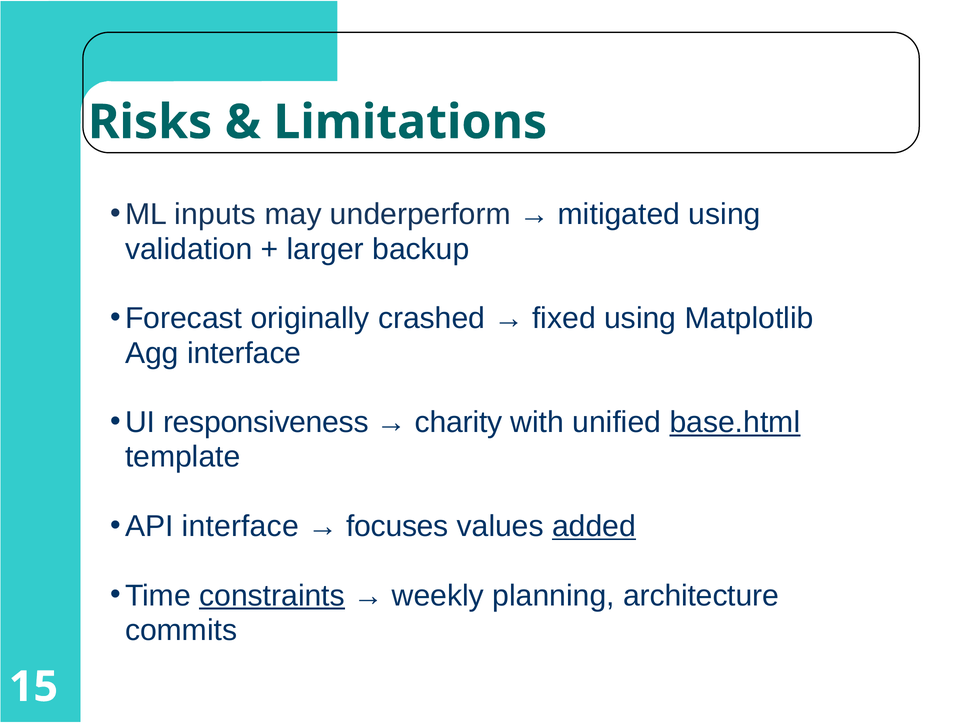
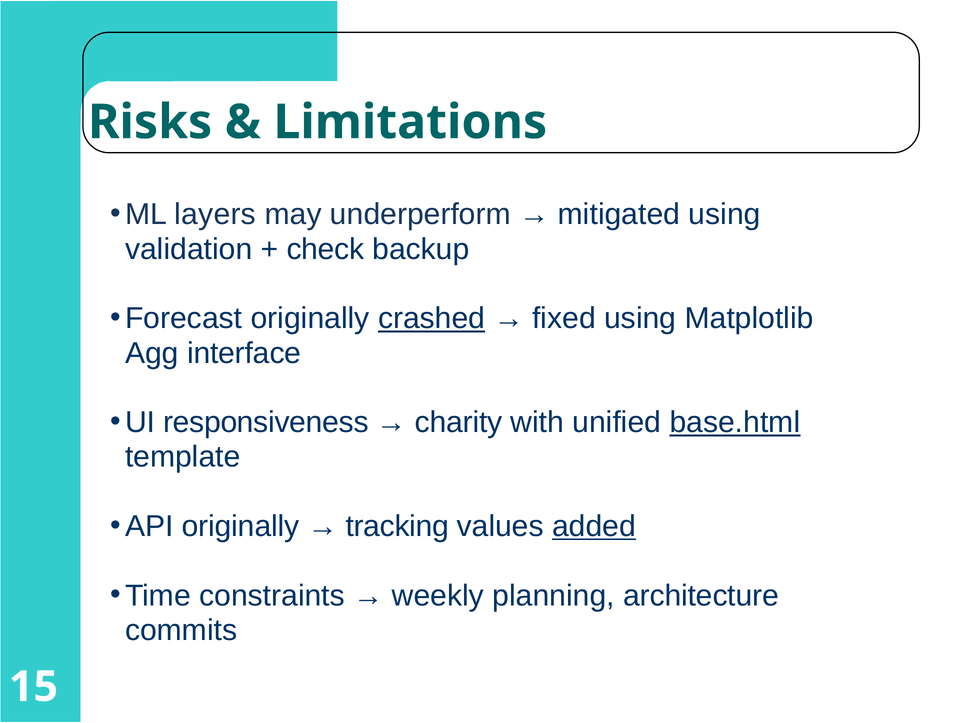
inputs: inputs -> layers
larger: larger -> check
crashed underline: none -> present
API interface: interface -> originally
focuses: focuses -> tracking
constraints underline: present -> none
